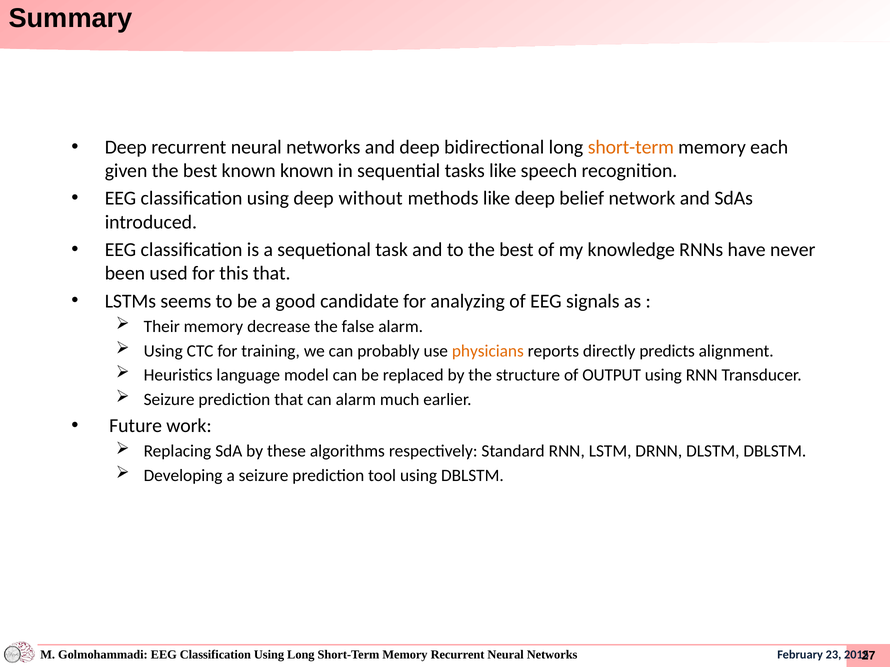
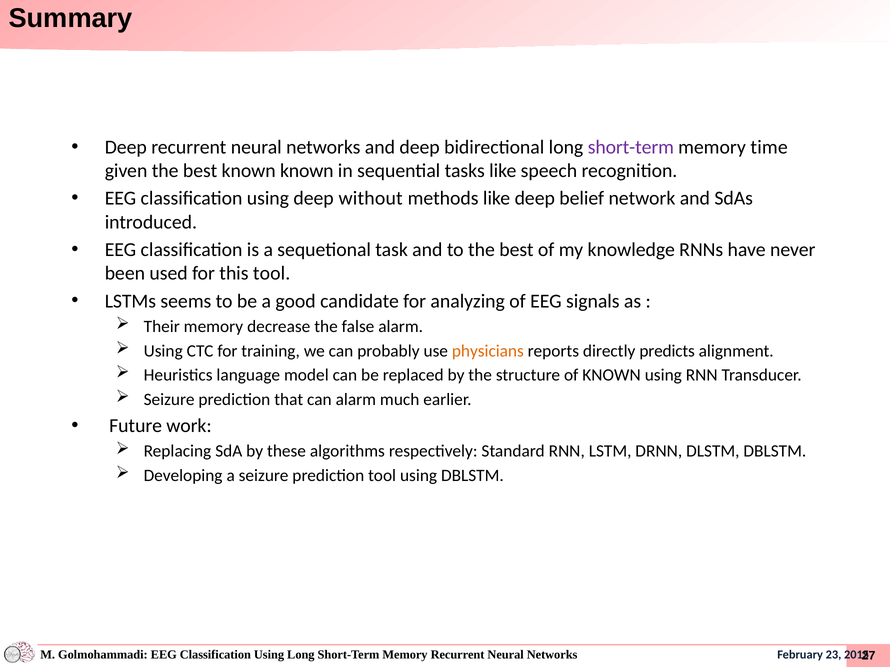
short-term at (631, 147) colour: orange -> purple
each: each -> time
this that: that -> tool
of OUTPUT: OUTPUT -> KNOWN
